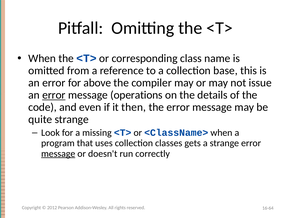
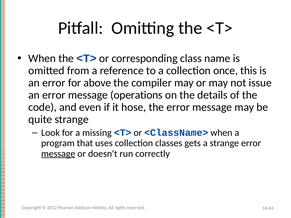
base: base -> once
error at (54, 95) underline: present -> none
then: then -> hose
